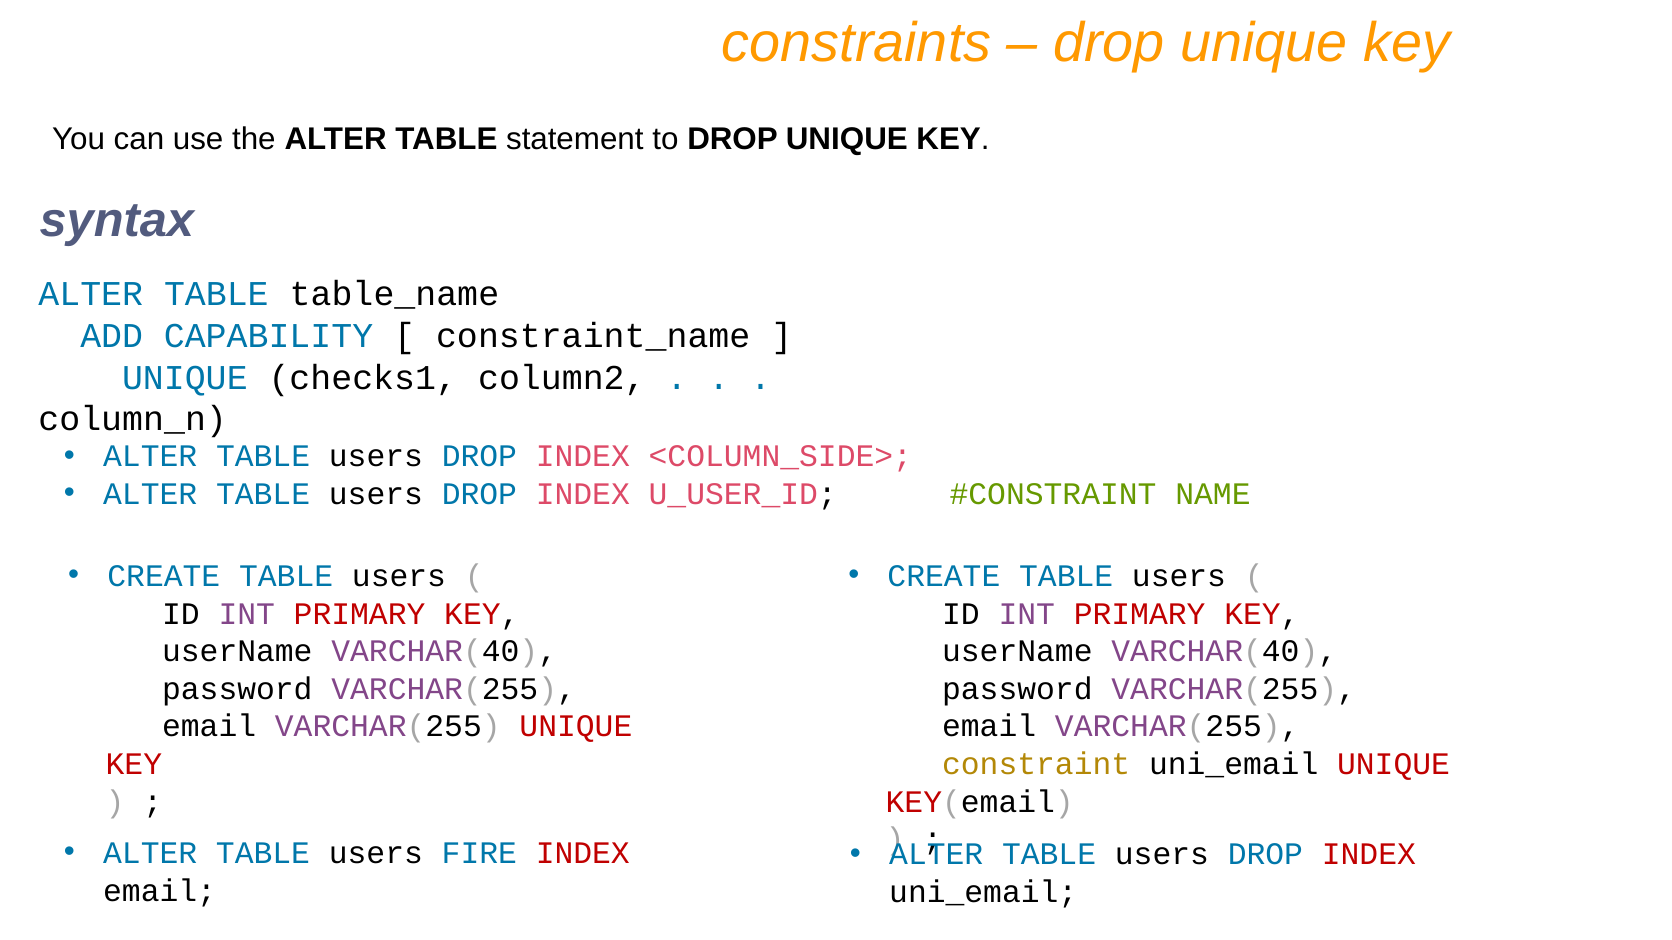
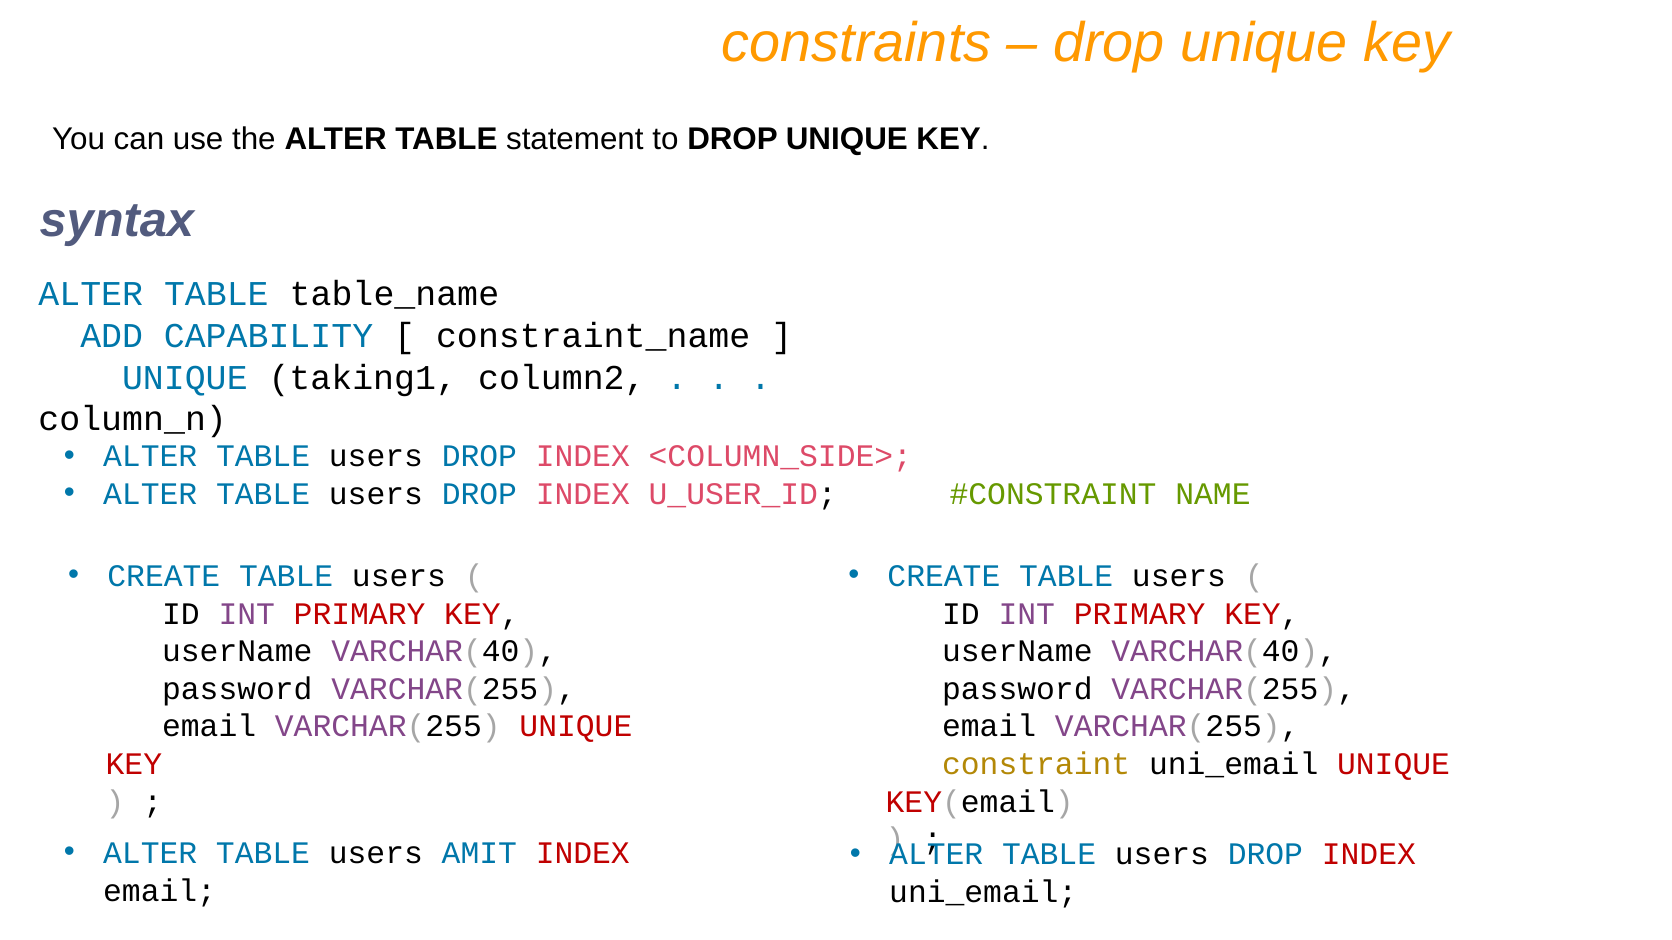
checks1: checks1 -> taking1
FIRE: FIRE -> AMIT
